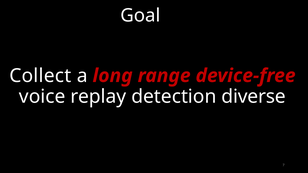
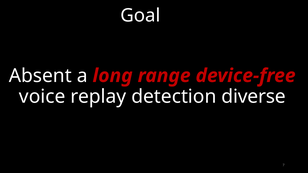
Collect: Collect -> Absent
